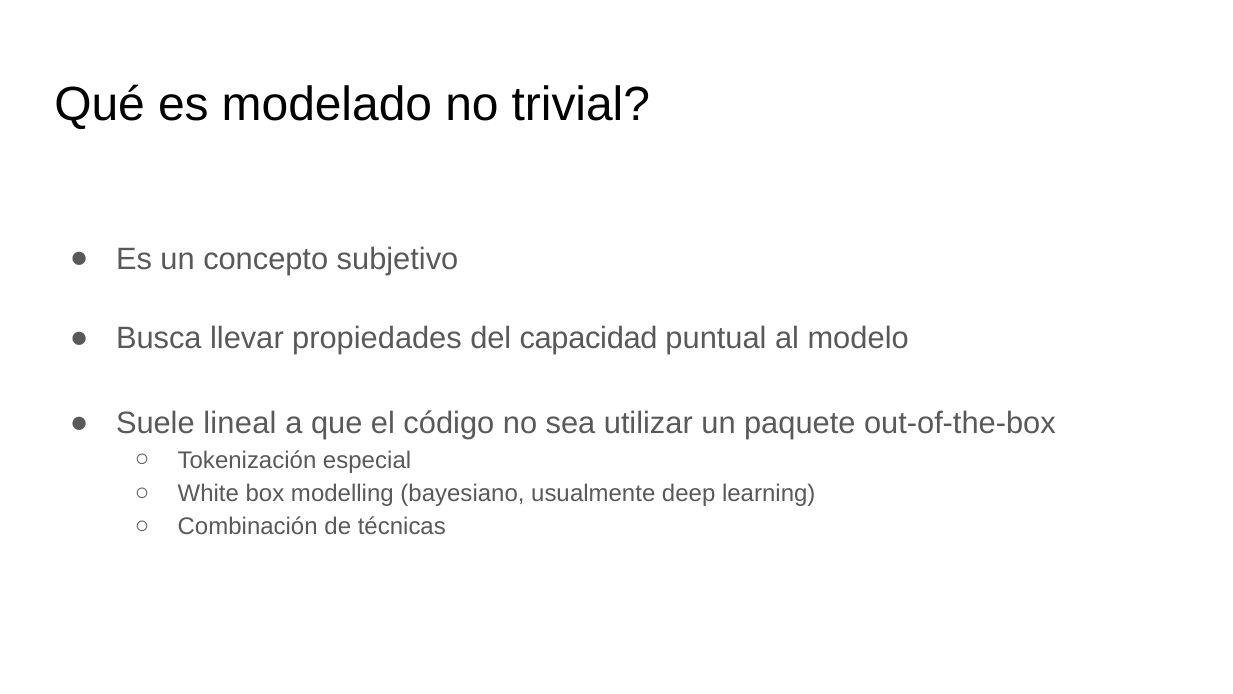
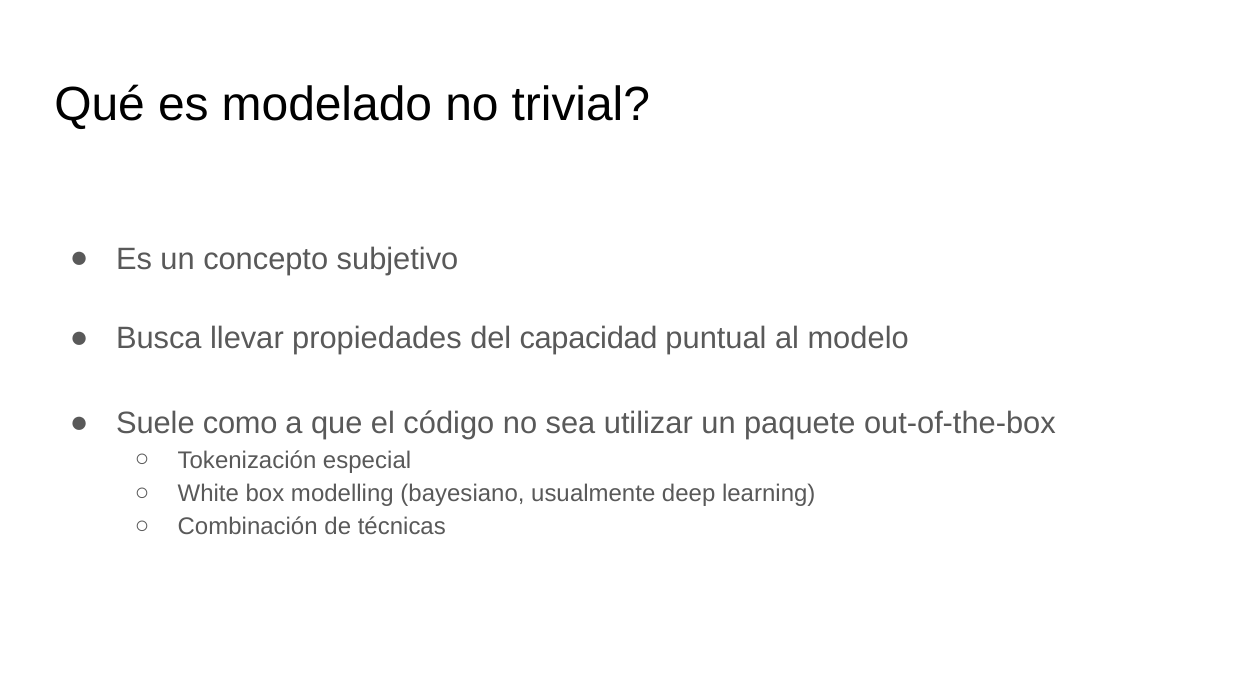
lineal: lineal -> como
